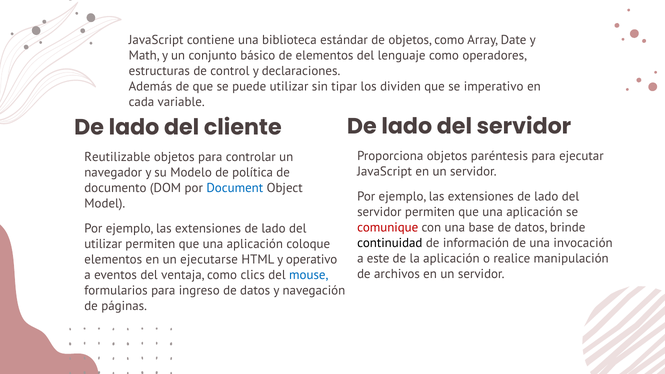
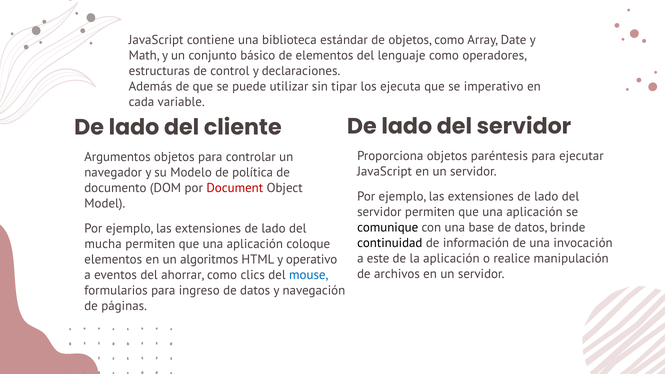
dividen: dividen -> ejecuta
Reutilizable: Reutilizable -> Argumentos
Document colour: blue -> red
comunique colour: red -> black
utilizar at (103, 244): utilizar -> mucha
ejecutarse: ejecutarse -> algoritmos
ventaja: ventaja -> ahorrar
